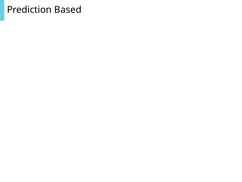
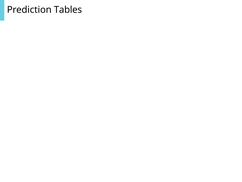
Based: Based -> Tables
